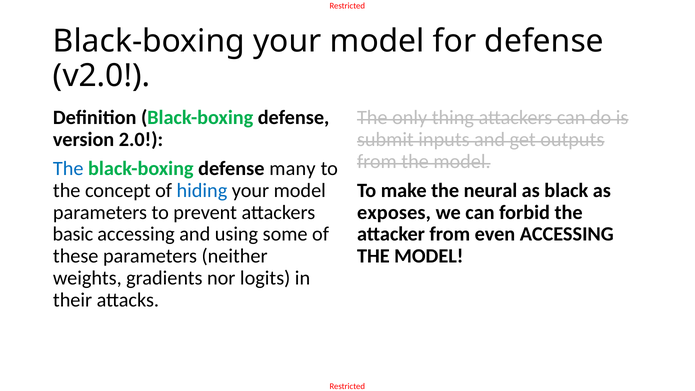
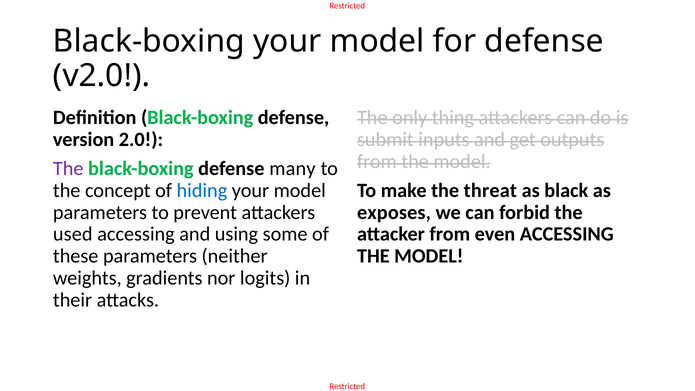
The at (68, 169) colour: blue -> purple
neural: neural -> threat
basic: basic -> used
